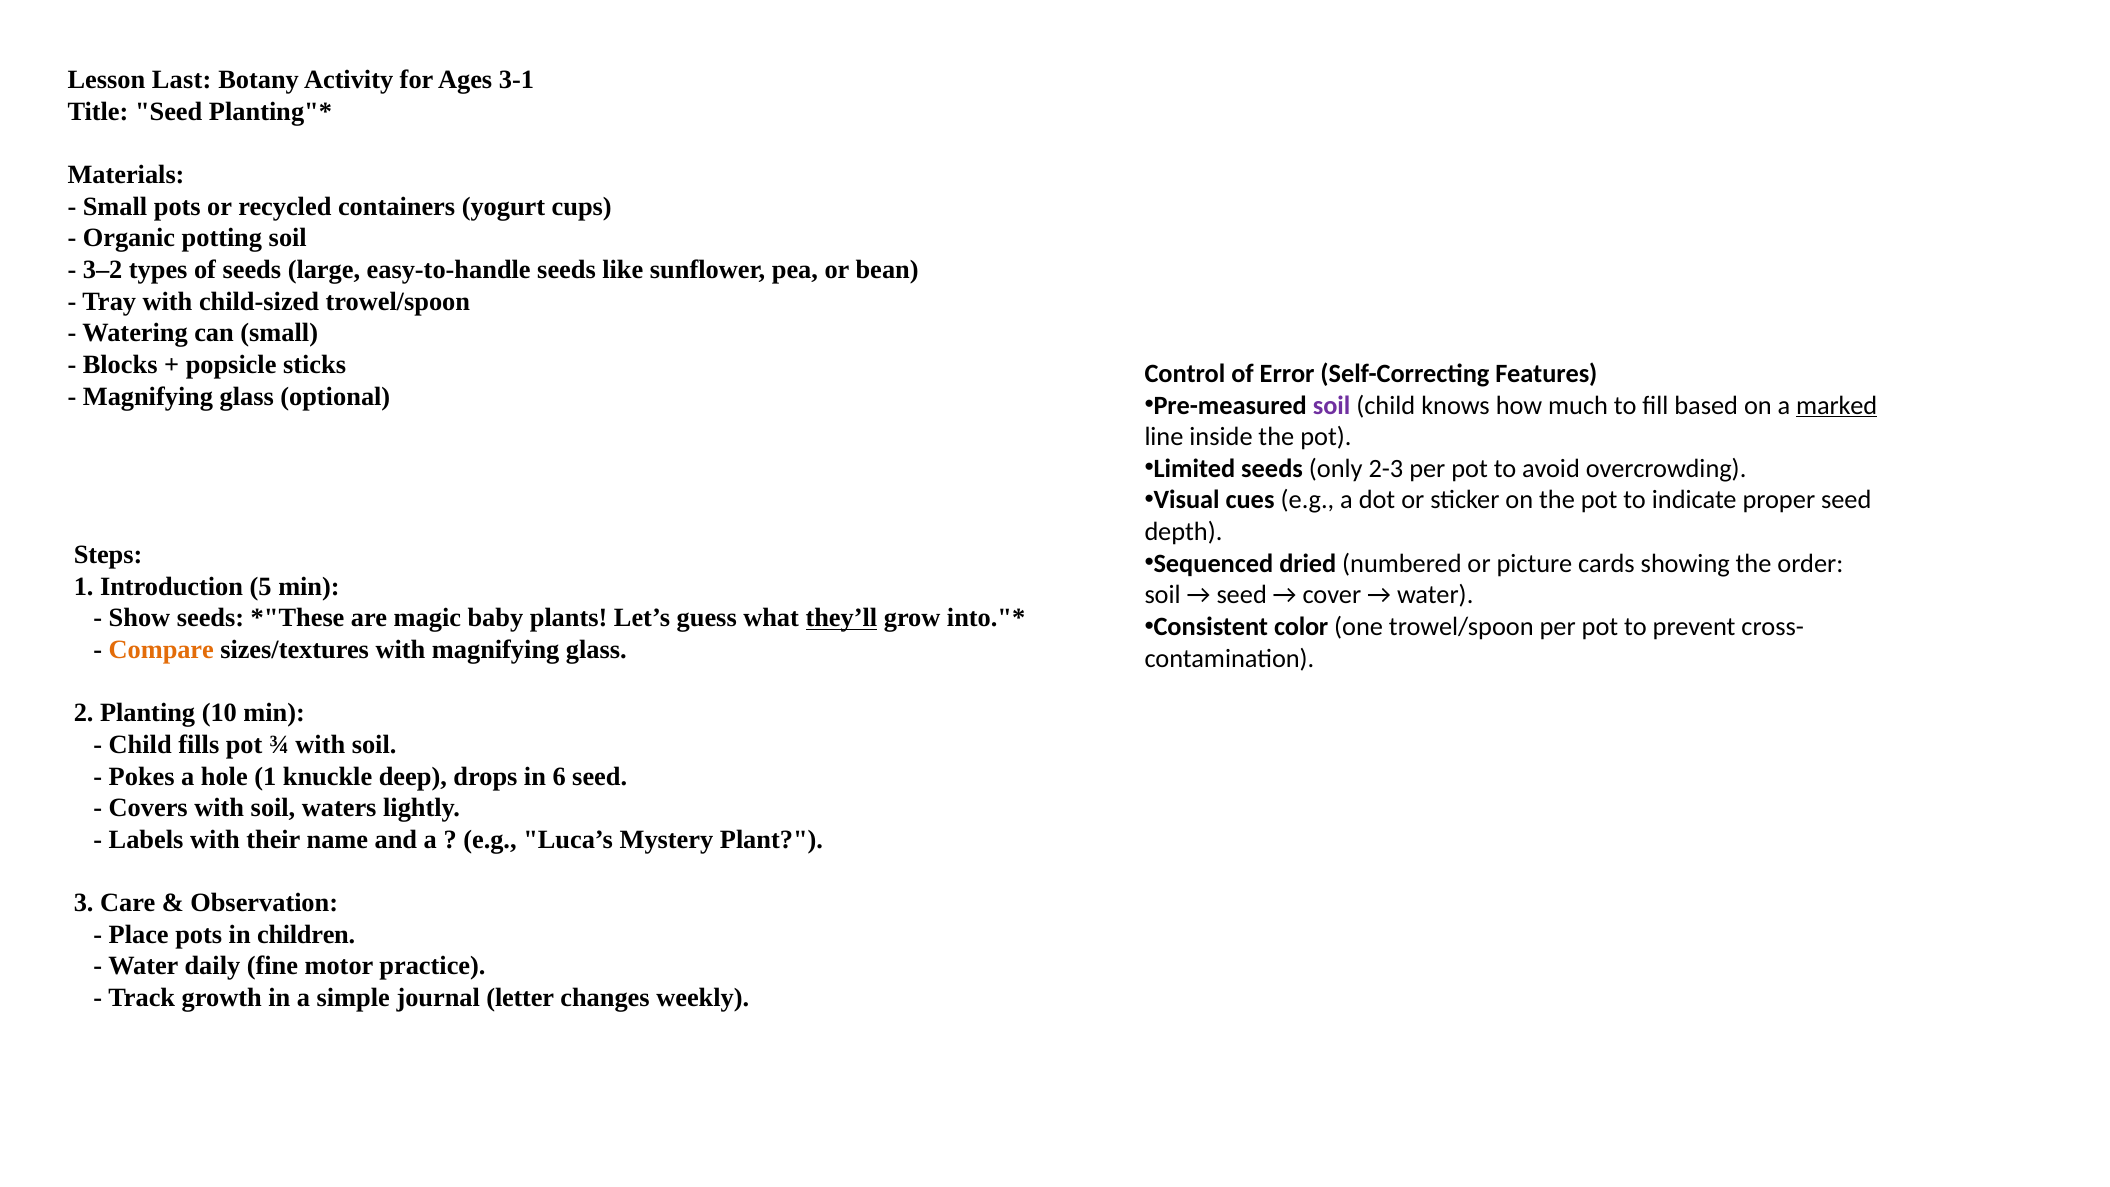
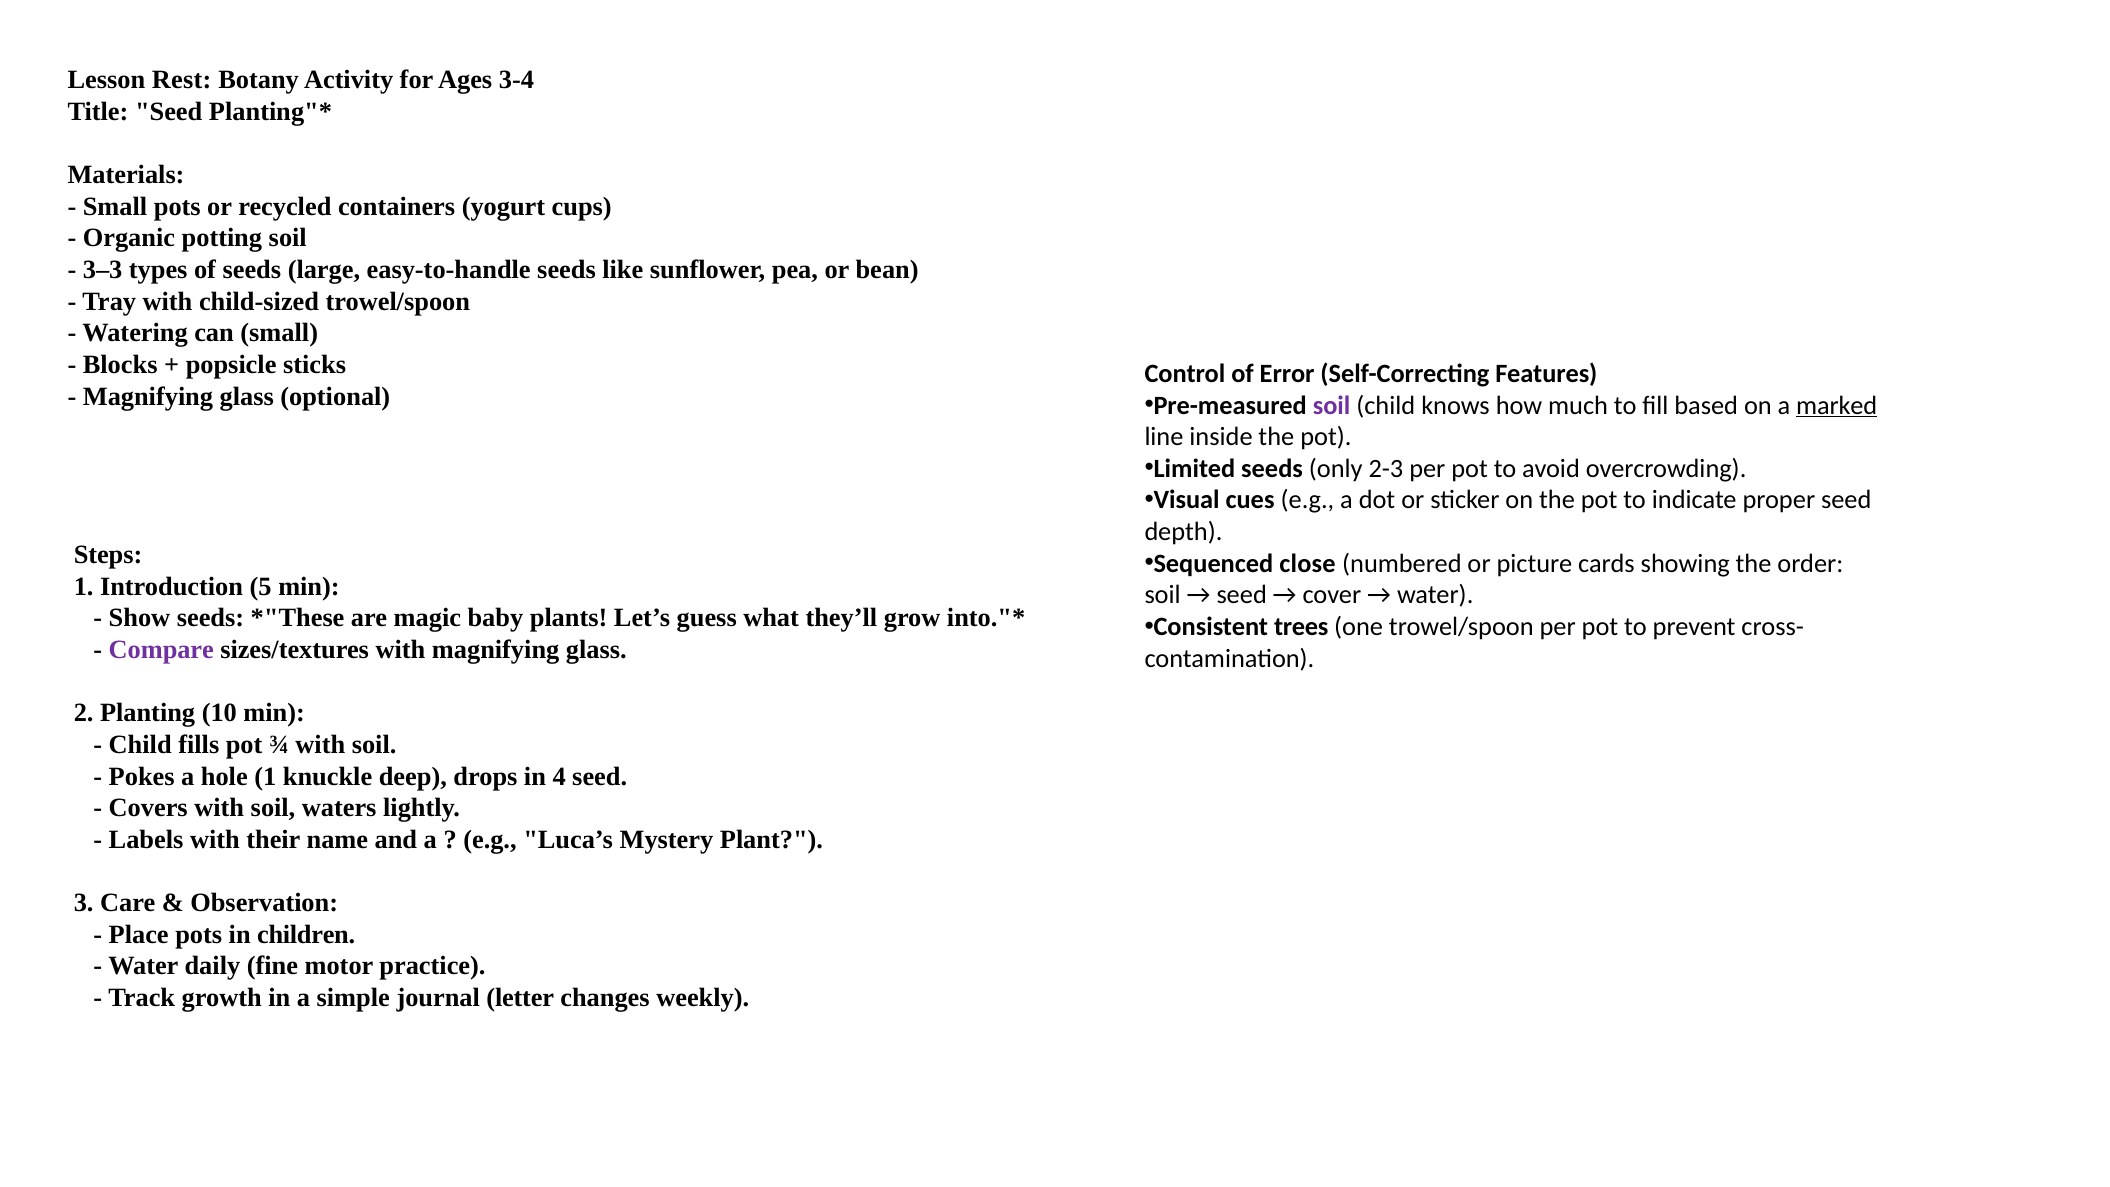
Last: Last -> Rest
3-1: 3-1 -> 3-4
3–2: 3–2 -> 3–3
dried: dried -> close
they’ll underline: present -> none
color: color -> trees
Compare colour: orange -> purple
6: 6 -> 4
